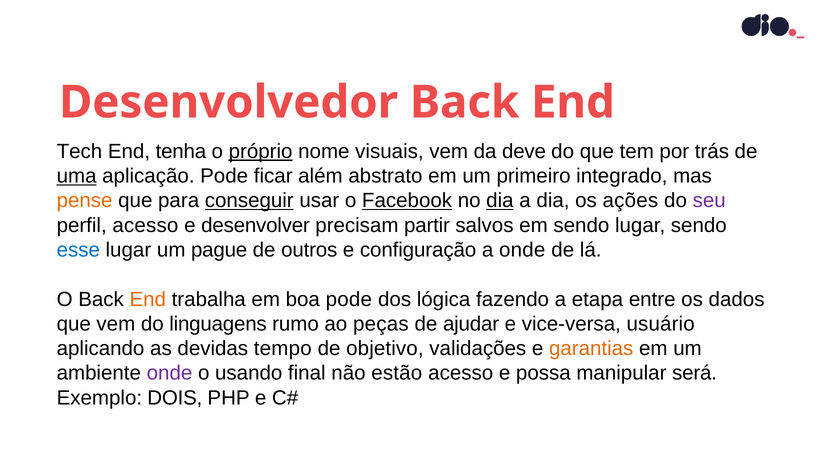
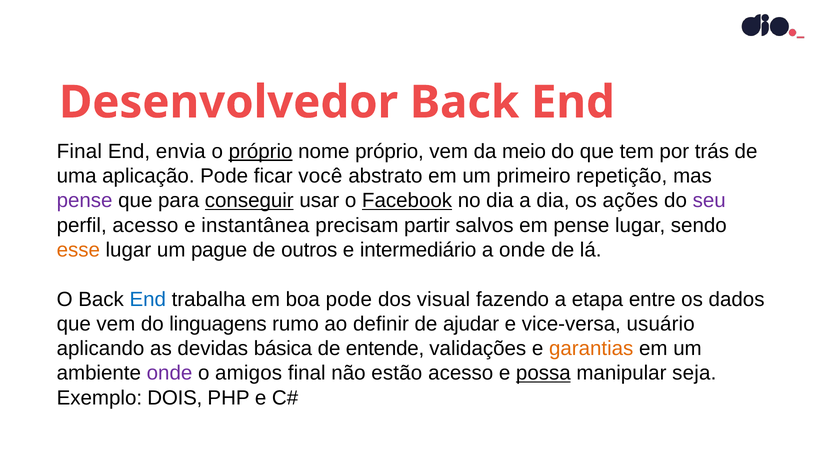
Tech at (79, 151): Tech -> Final
tenha: tenha -> envia
nome visuais: visuais -> próprio
deve: deve -> meio
uma underline: present -> none
além: além -> você
integrado: integrado -> repetição
pense at (85, 201) colour: orange -> purple
dia at (500, 201) underline: present -> none
desenvolver: desenvolver -> instantânea
em sendo: sendo -> pense
esse colour: blue -> orange
configuração: configuração -> intermediário
End at (148, 299) colour: orange -> blue
lógica: lógica -> visual
peças: peças -> definir
tempo: tempo -> básica
objetivo: objetivo -> entende
usando: usando -> amigos
possa underline: none -> present
será: será -> seja
